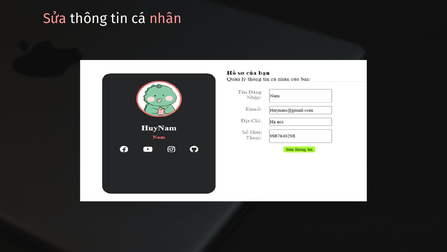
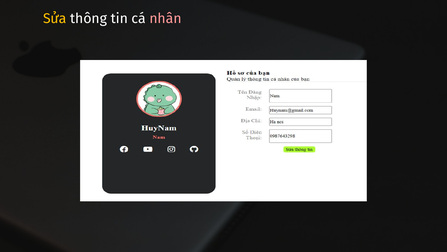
Sửa colour: pink -> yellow
